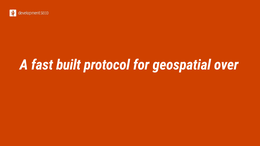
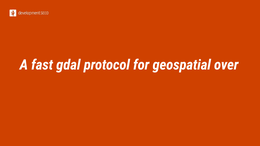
built: built -> gdal
